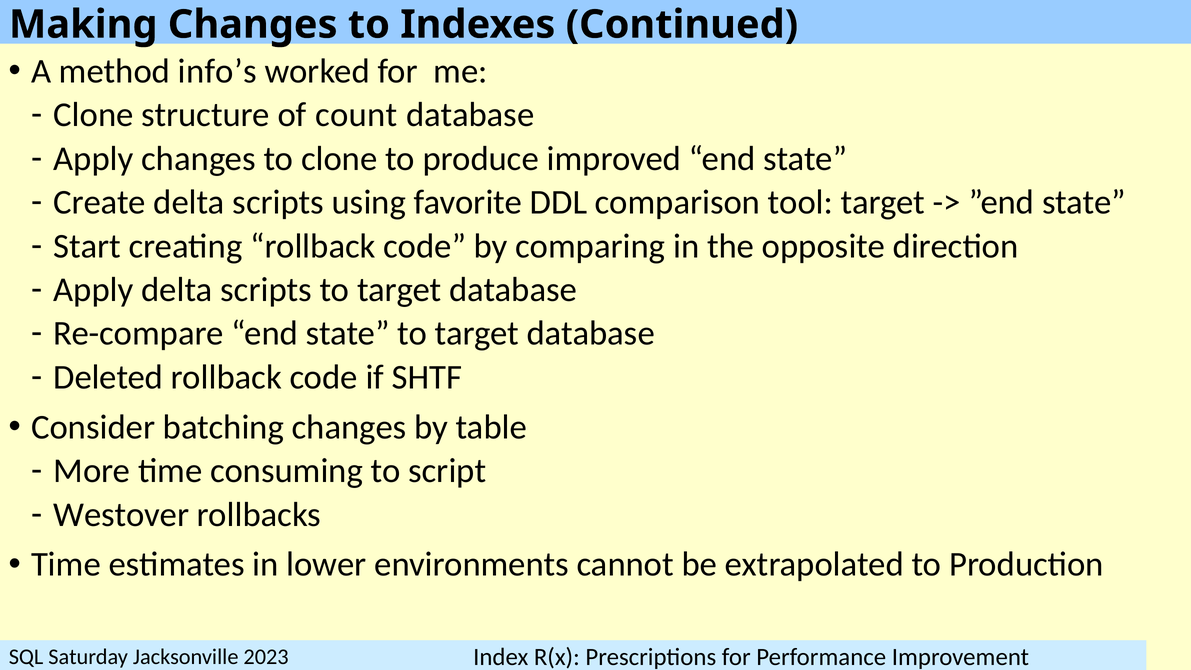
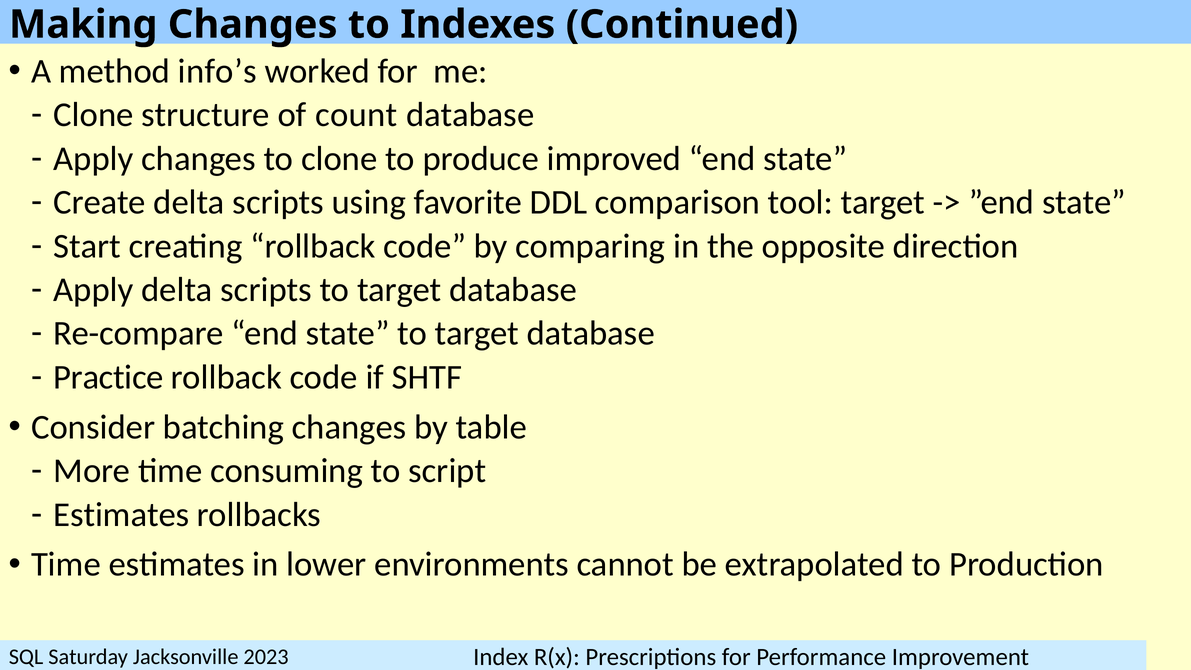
Deleted: Deleted -> Practice
Westover at (121, 515): Westover -> Estimates
